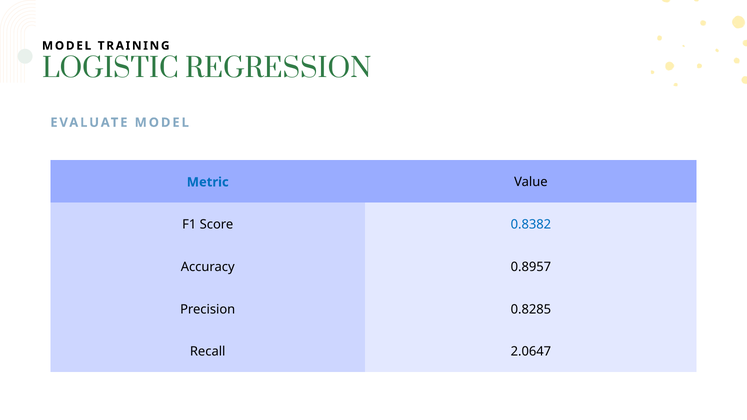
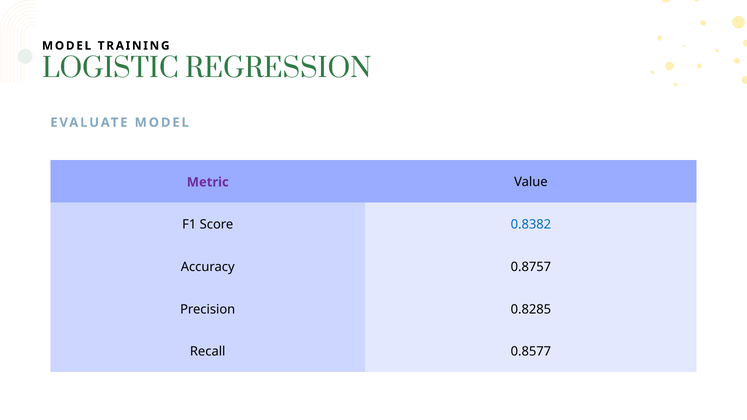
Metric colour: blue -> purple
0.8957: 0.8957 -> 0.8757
2.0647: 2.0647 -> 0.8577
